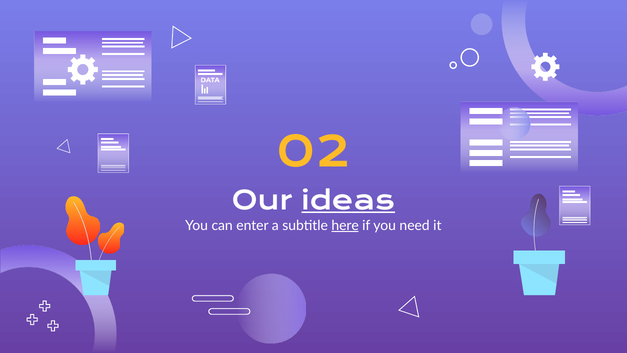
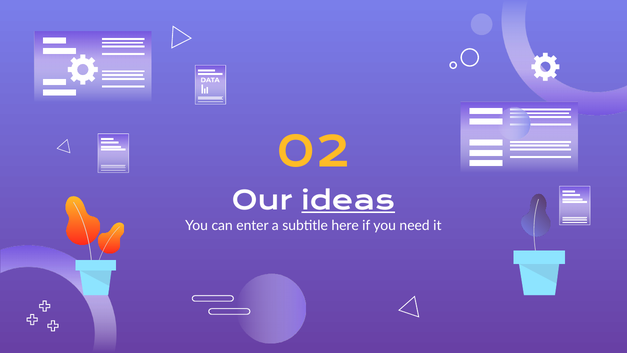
here underline: present -> none
